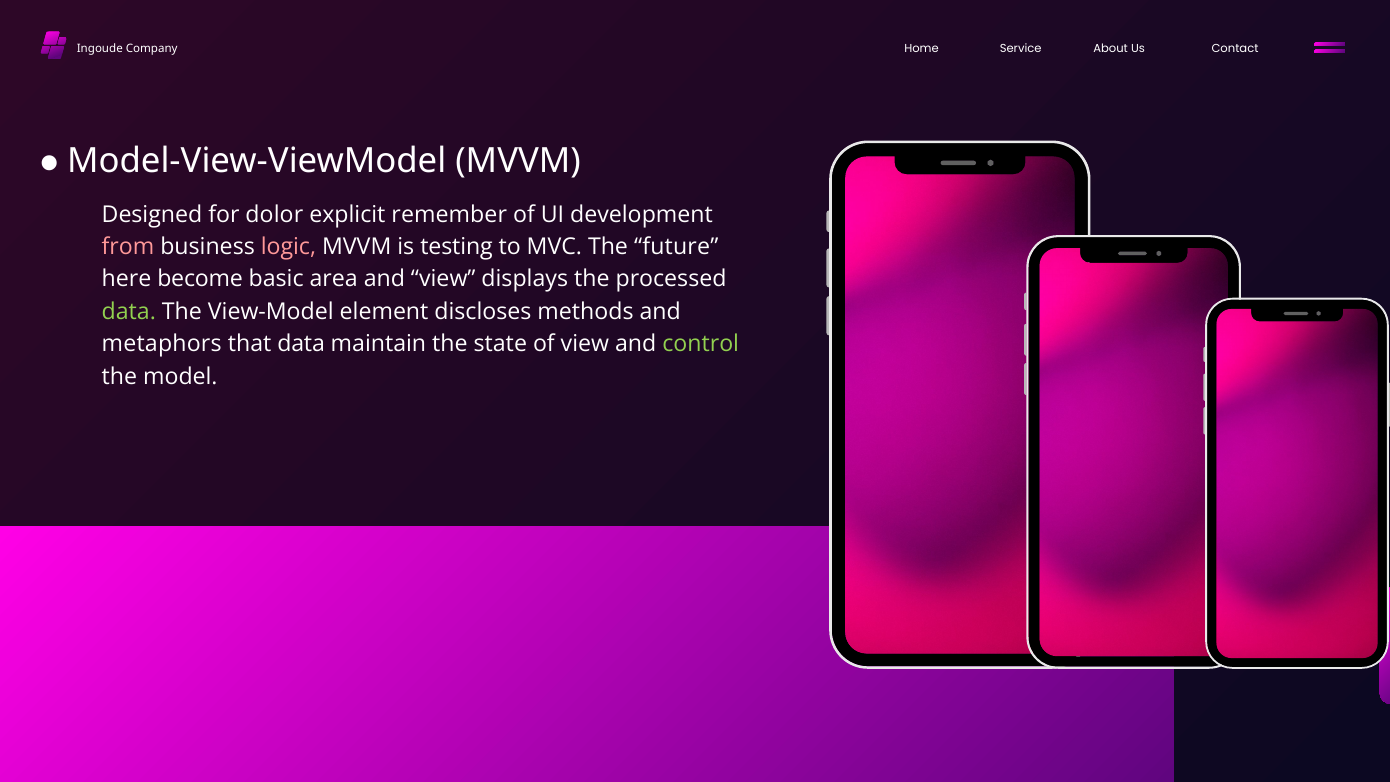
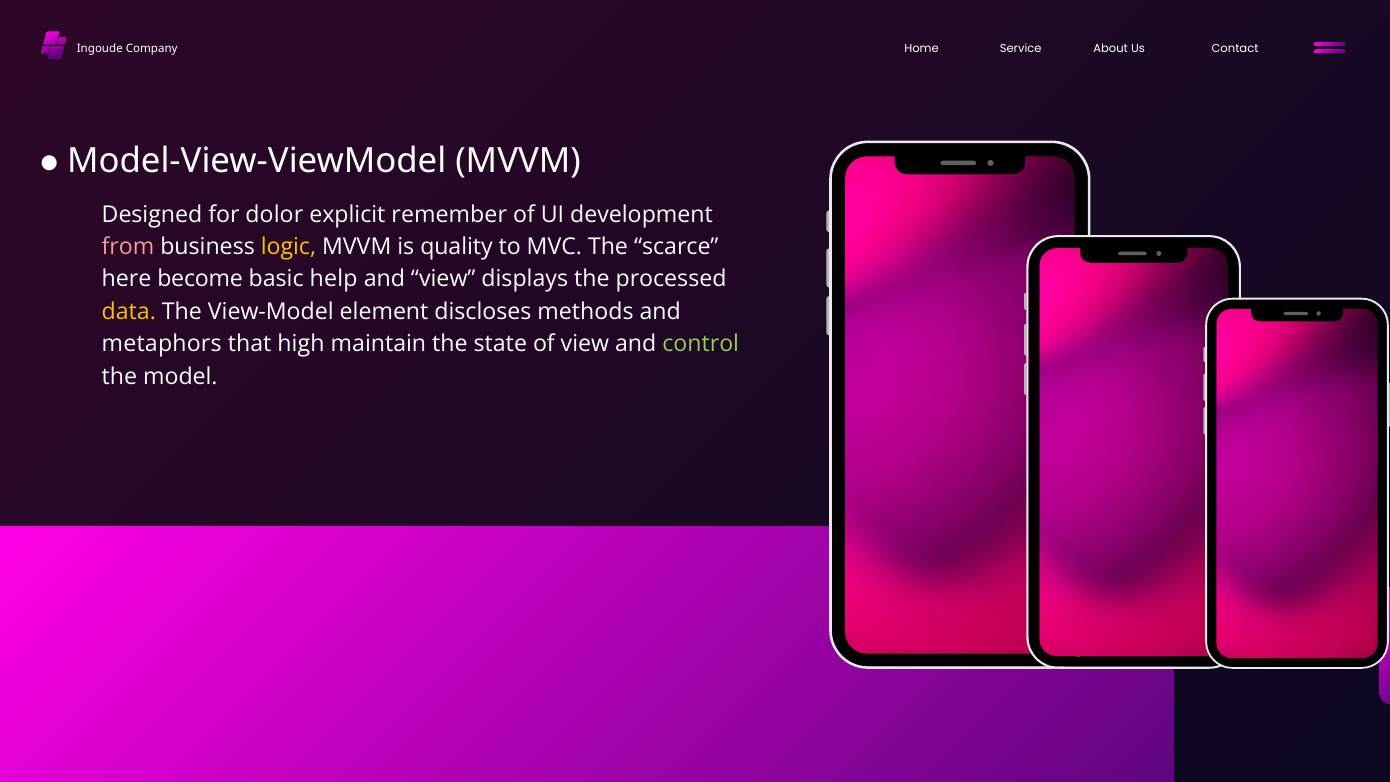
logic colour: pink -> yellow
testing: testing -> quality
future: future -> scarce
area: area -> help
data at (129, 312) colour: light green -> yellow
that data: data -> high
